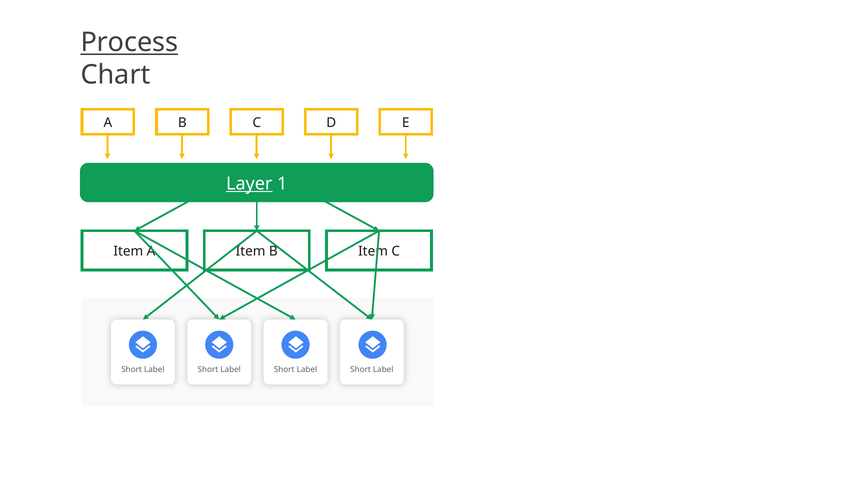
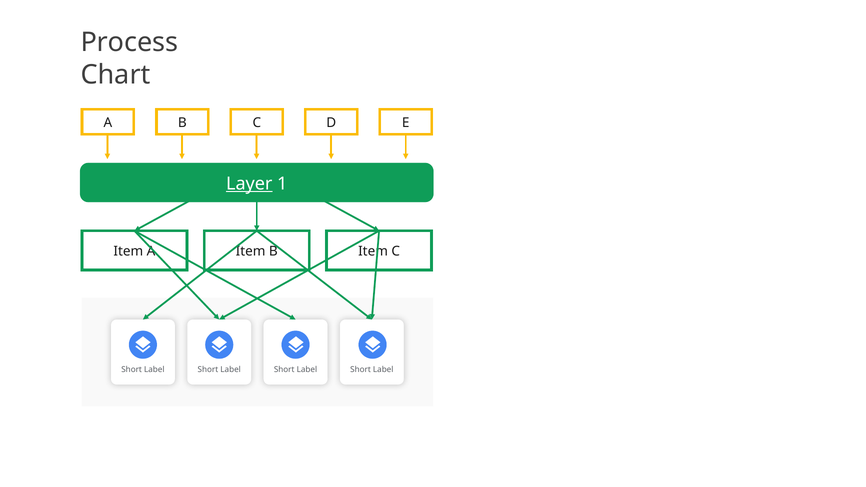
Process underline: present -> none
